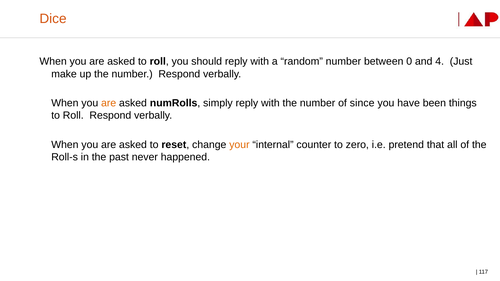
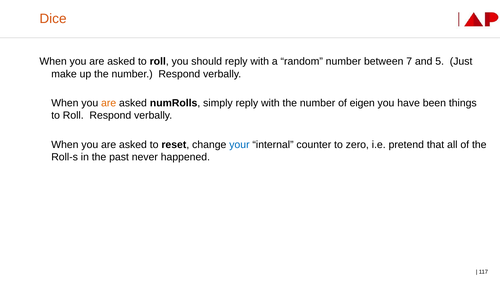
0: 0 -> 7
4: 4 -> 5
since: since -> eigen
your colour: orange -> blue
